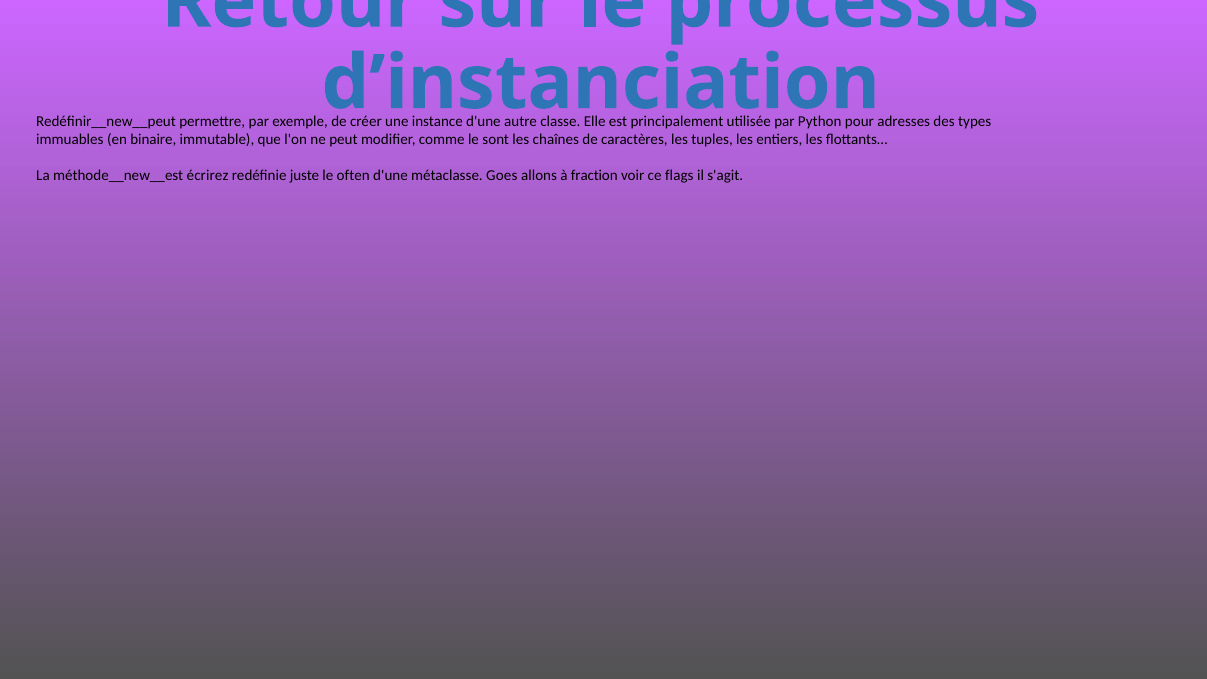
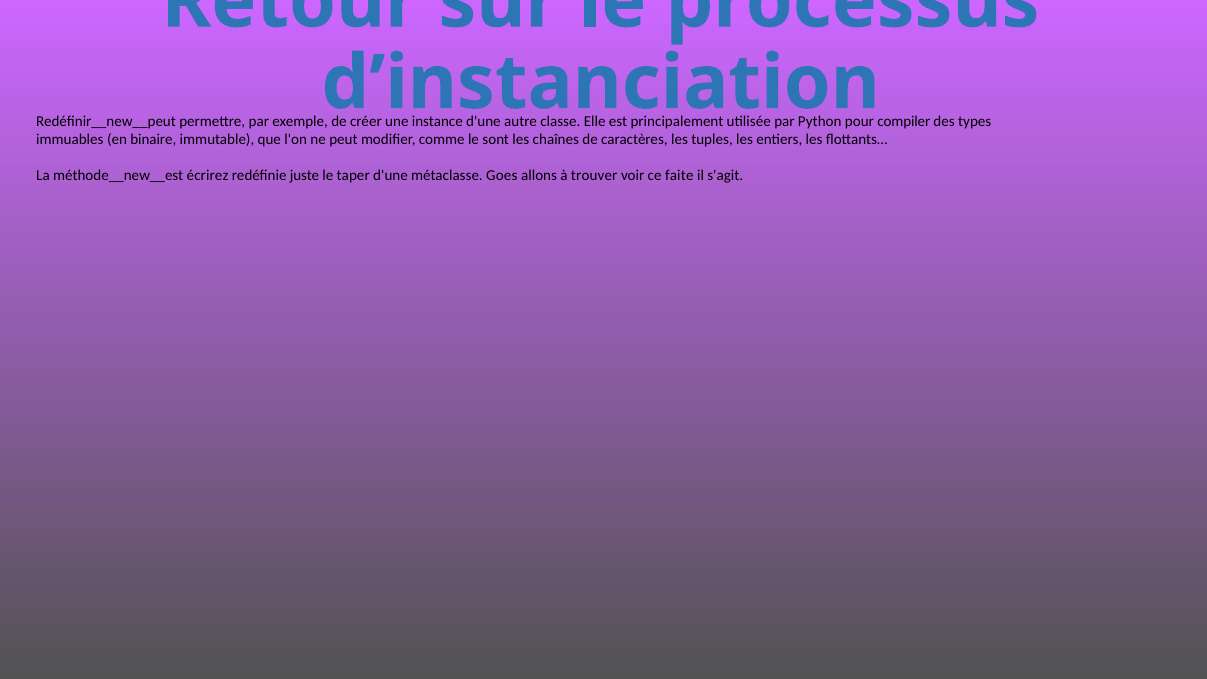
adresses: adresses -> compiler
often: often -> taper
fraction: fraction -> trouver
flags: flags -> faite
